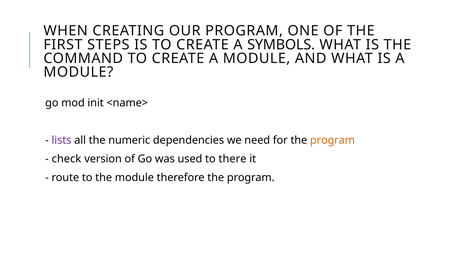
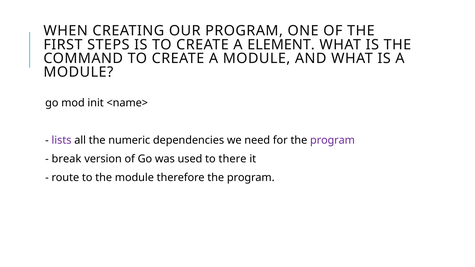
SYMBOLS: SYMBOLS -> ELEMENT
program at (332, 140) colour: orange -> purple
check: check -> break
